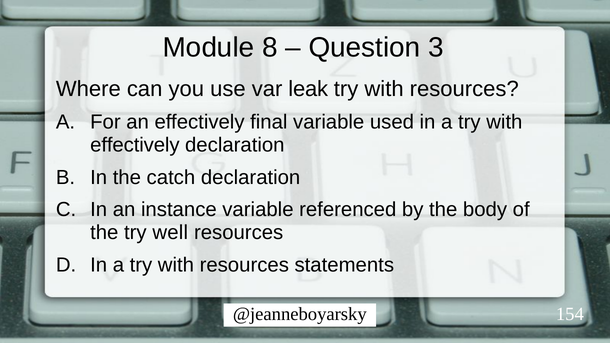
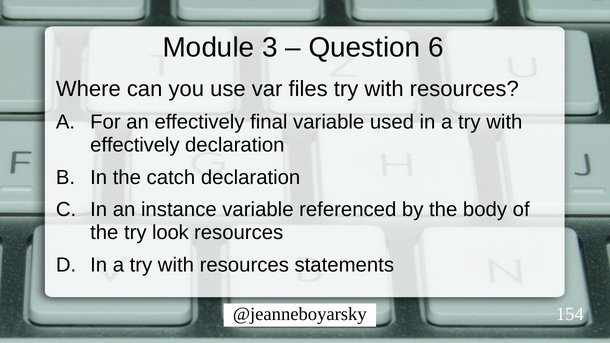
8: 8 -> 3
3: 3 -> 6
leak: leak -> files
well: well -> look
